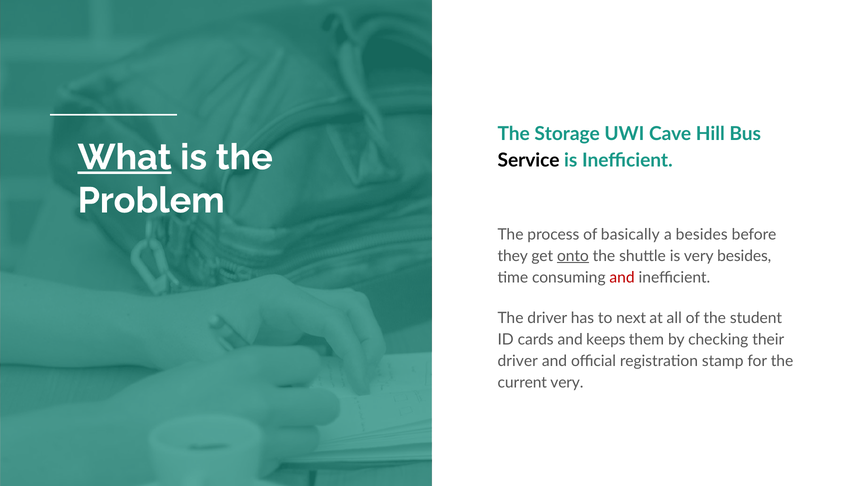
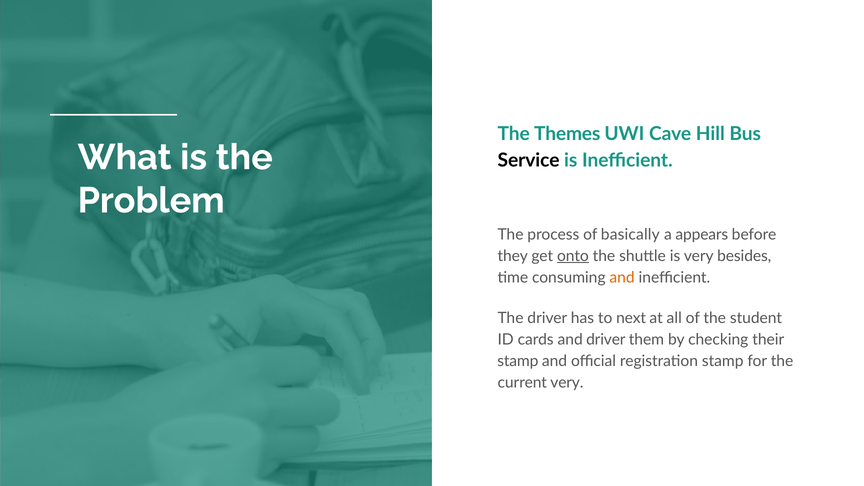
Storage: Storage -> Themes
What underline: present -> none
a besides: besides -> appears
and at (622, 277) colour: red -> orange
and keeps: keeps -> driver
driver at (518, 361): driver -> stamp
